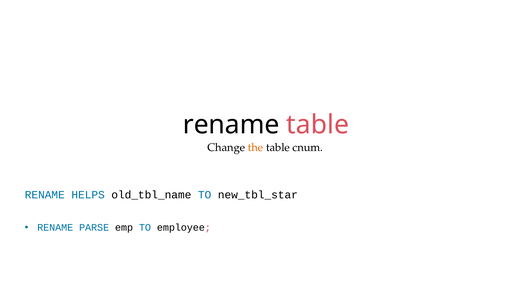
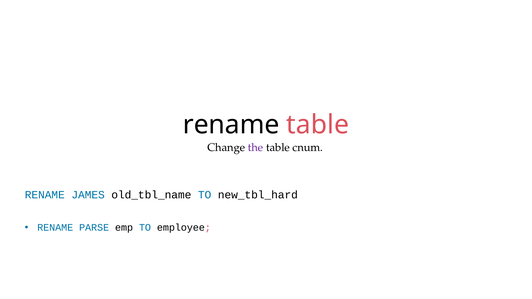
the colour: orange -> purple
HELPS: HELPS -> JAMES
new_tbl_star: new_tbl_star -> new_tbl_hard
